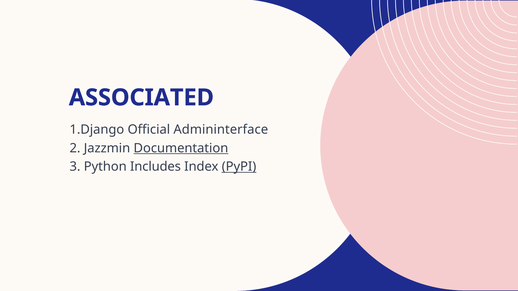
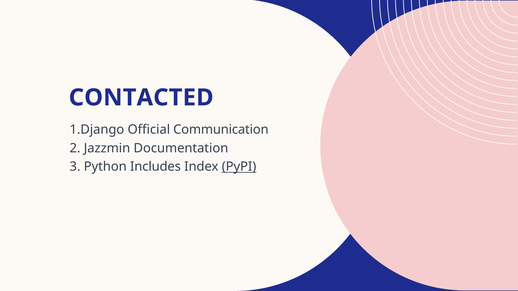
ASSOCIATED: ASSOCIATED -> CONTACTED
Admininterface: Admininterface -> Communication
Documentation underline: present -> none
